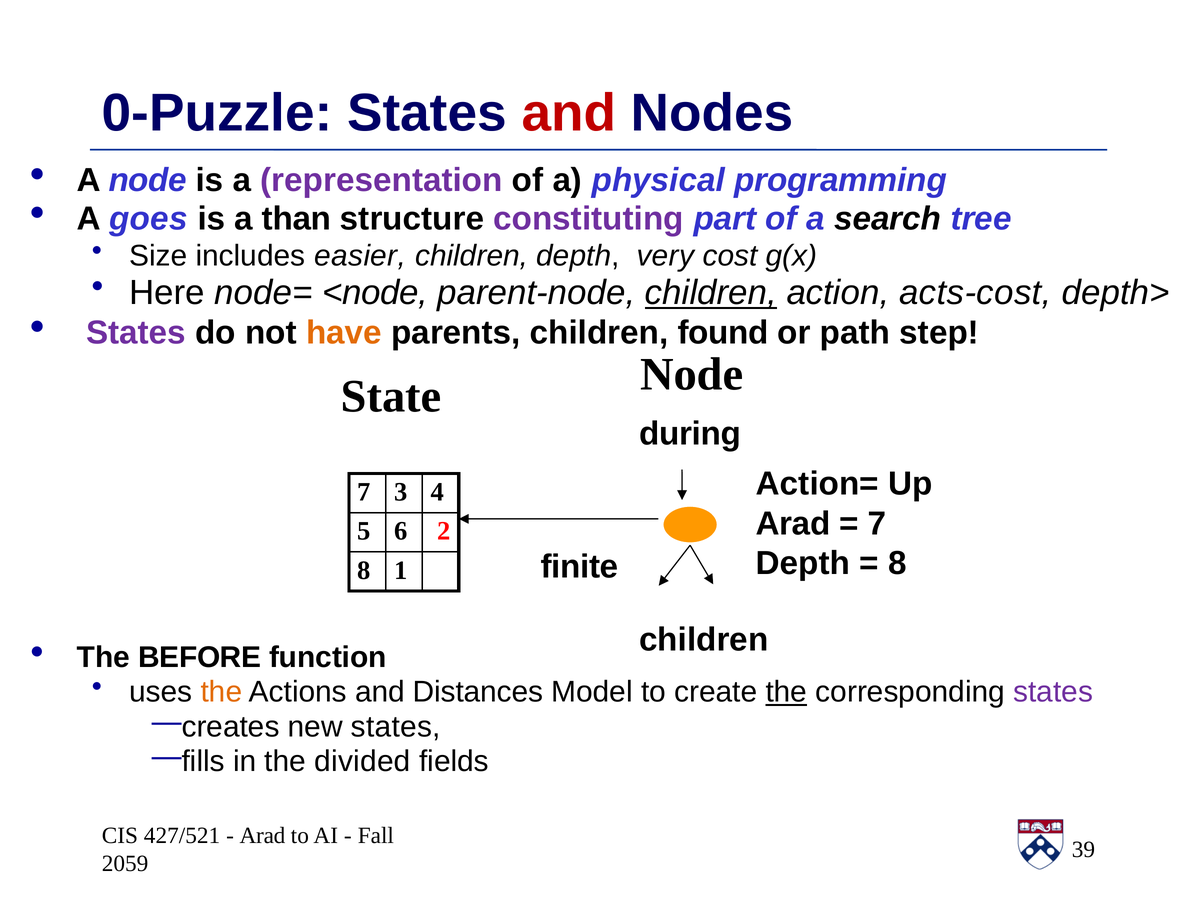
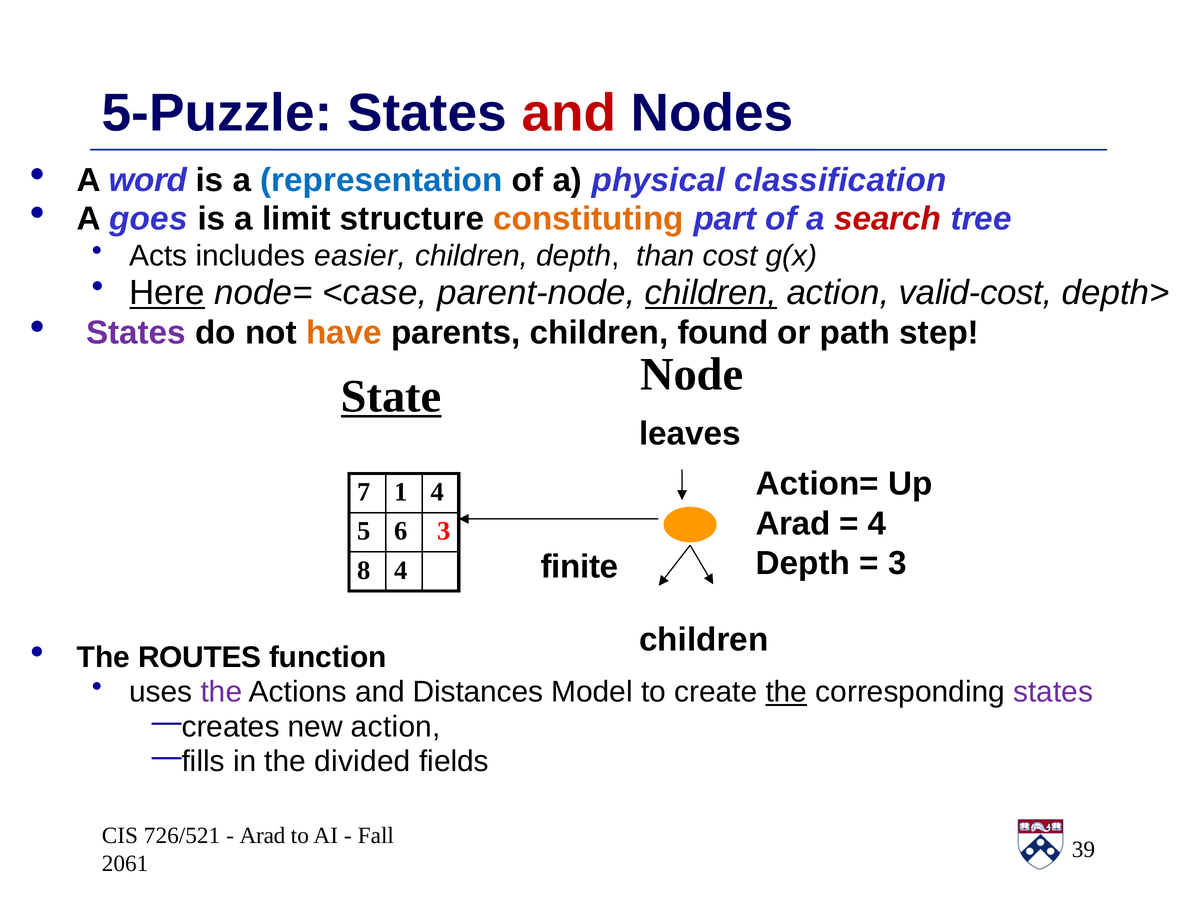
0-Puzzle: 0-Puzzle -> 5-Puzzle
A node: node -> word
representation colour: purple -> blue
programming: programming -> classification
than: than -> limit
constituting colour: purple -> orange
search colour: black -> red
Size: Size -> Acts
very: very -> than
Here underline: none -> present
<node: <node -> <case
acts-cost: acts-cost -> valid-cost
State underline: none -> present
during: during -> leaves
3: 3 -> 1
7 at (877, 523): 7 -> 4
6 2: 2 -> 3
8 at (897, 563): 8 -> 3
8 1: 1 -> 4
BEFORE: BEFORE -> ROUTES
the at (221, 692) colour: orange -> purple
new states: states -> action
427/521: 427/521 -> 726/521
2059: 2059 -> 2061
